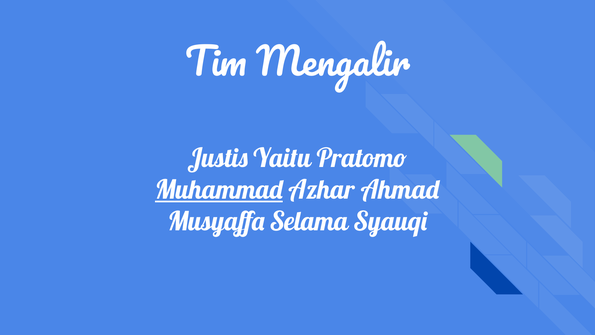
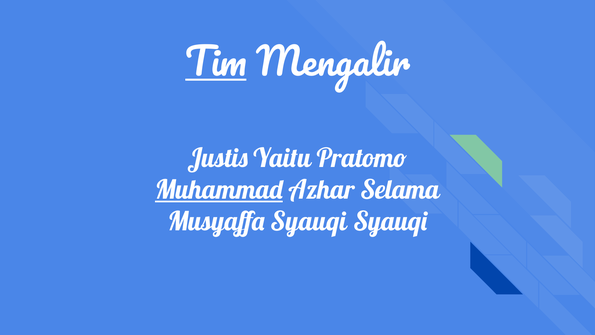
Tim underline: none -> present
Ahmad: Ahmad -> Selama
Musyaffa Selama: Selama -> Syauqi
